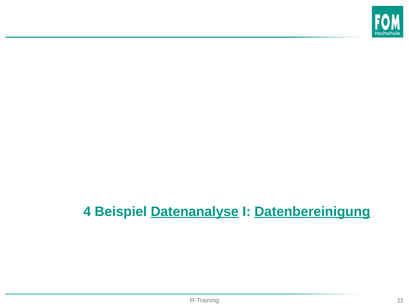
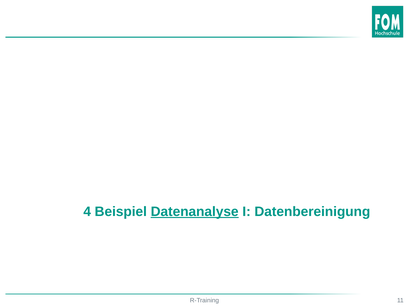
Datenbereinigung underline: present -> none
